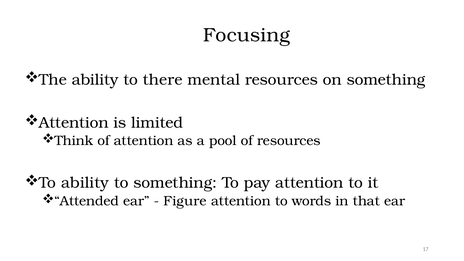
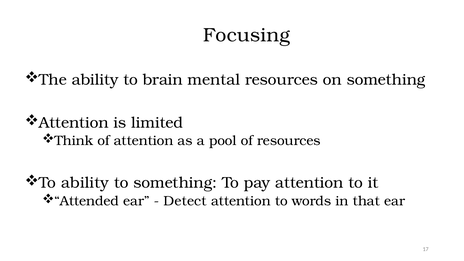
there: there -> brain
Figure: Figure -> Detect
